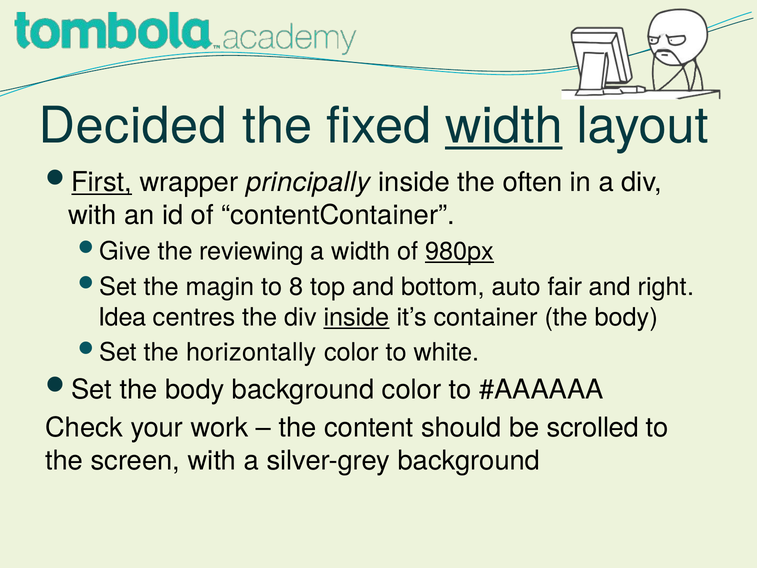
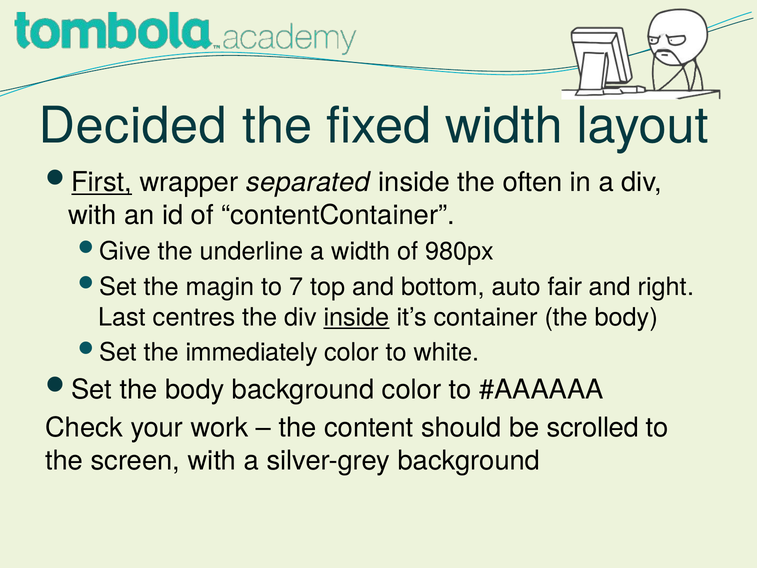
width at (504, 126) underline: present -> none
principally: principally -> separated
reviewing: reviewing -> underline
980px underline: present -> none
8: 8 -> 7
Idea: Idea -> Last
horizontally: horizontally -> immediately
